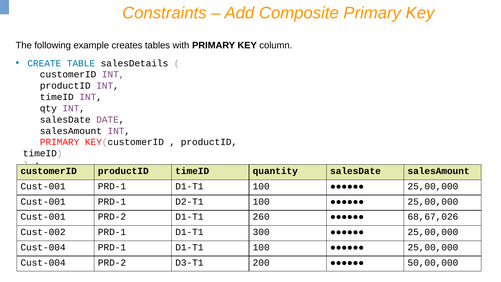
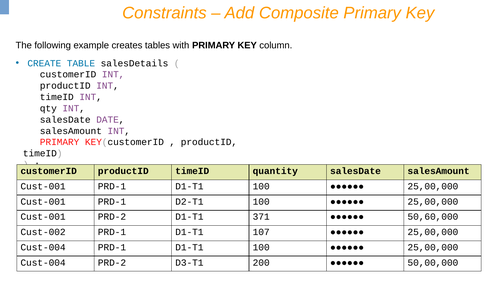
260: 260 -> 371
68,67,026: 68,67,026 -> 50,60,000
300: 300 -> 107
